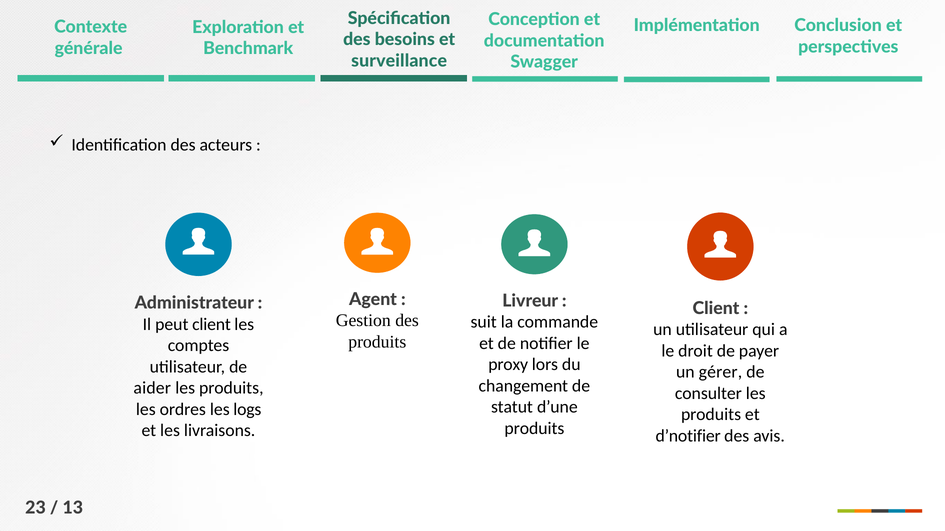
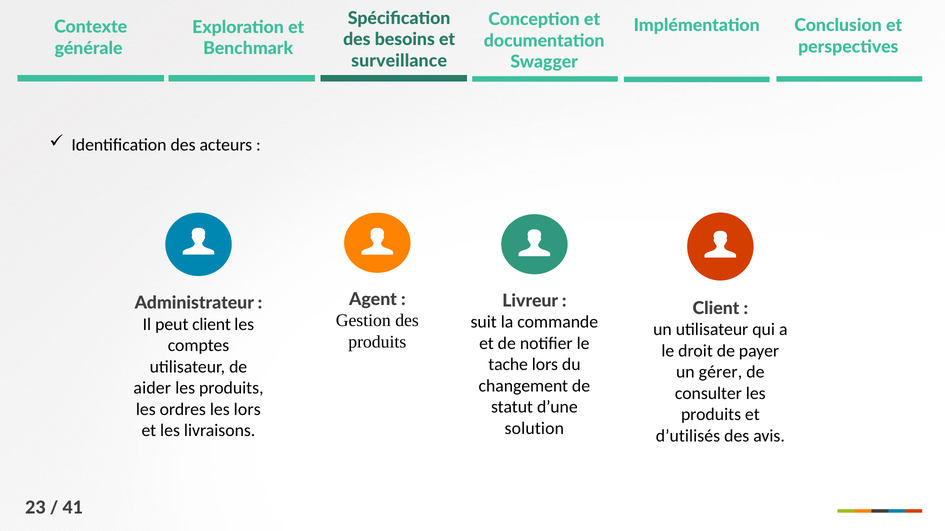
proxy: proxy -> tache
les logs: logs -> lors
produits at (534, 429): produits -> solution
d’notifier: d’notifier -> d’utilisés
13: 13 -> 41
